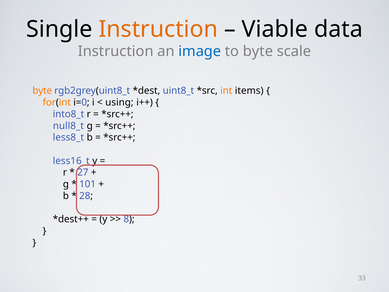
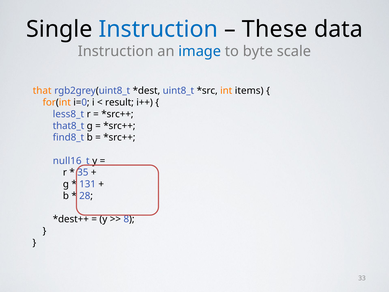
Instruction at (158, 29) colour: orange -> blue
Viable: Viable -> These
byte at (42, 91): byte -> that
using: using -> result
into8_t: into8_t -> less8_t
null8_t: null8_t -> that8_t
less8_t: less8_t -> find8_t
less16_t: less16_t -> null16_t
27: 27 -> 35
101: 101 -> 131
